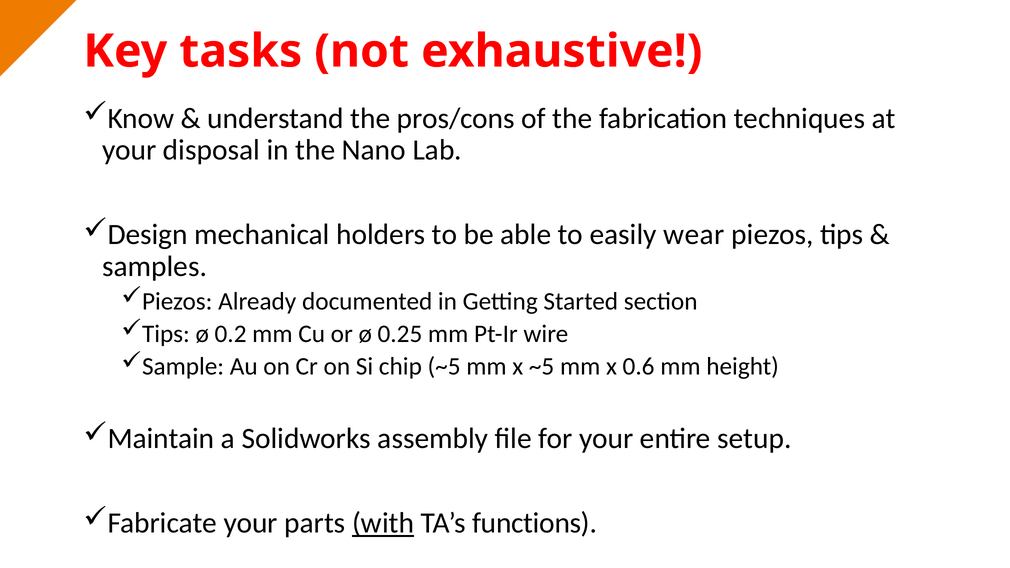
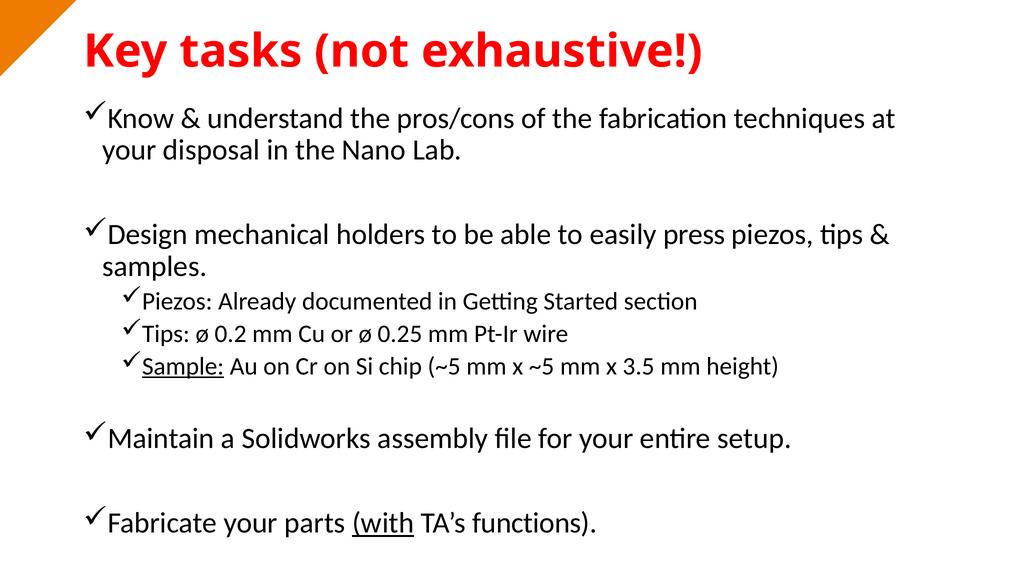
wear: wear -> press
Sample underline: none -> present
0.6: 0.6 -> 3.5
